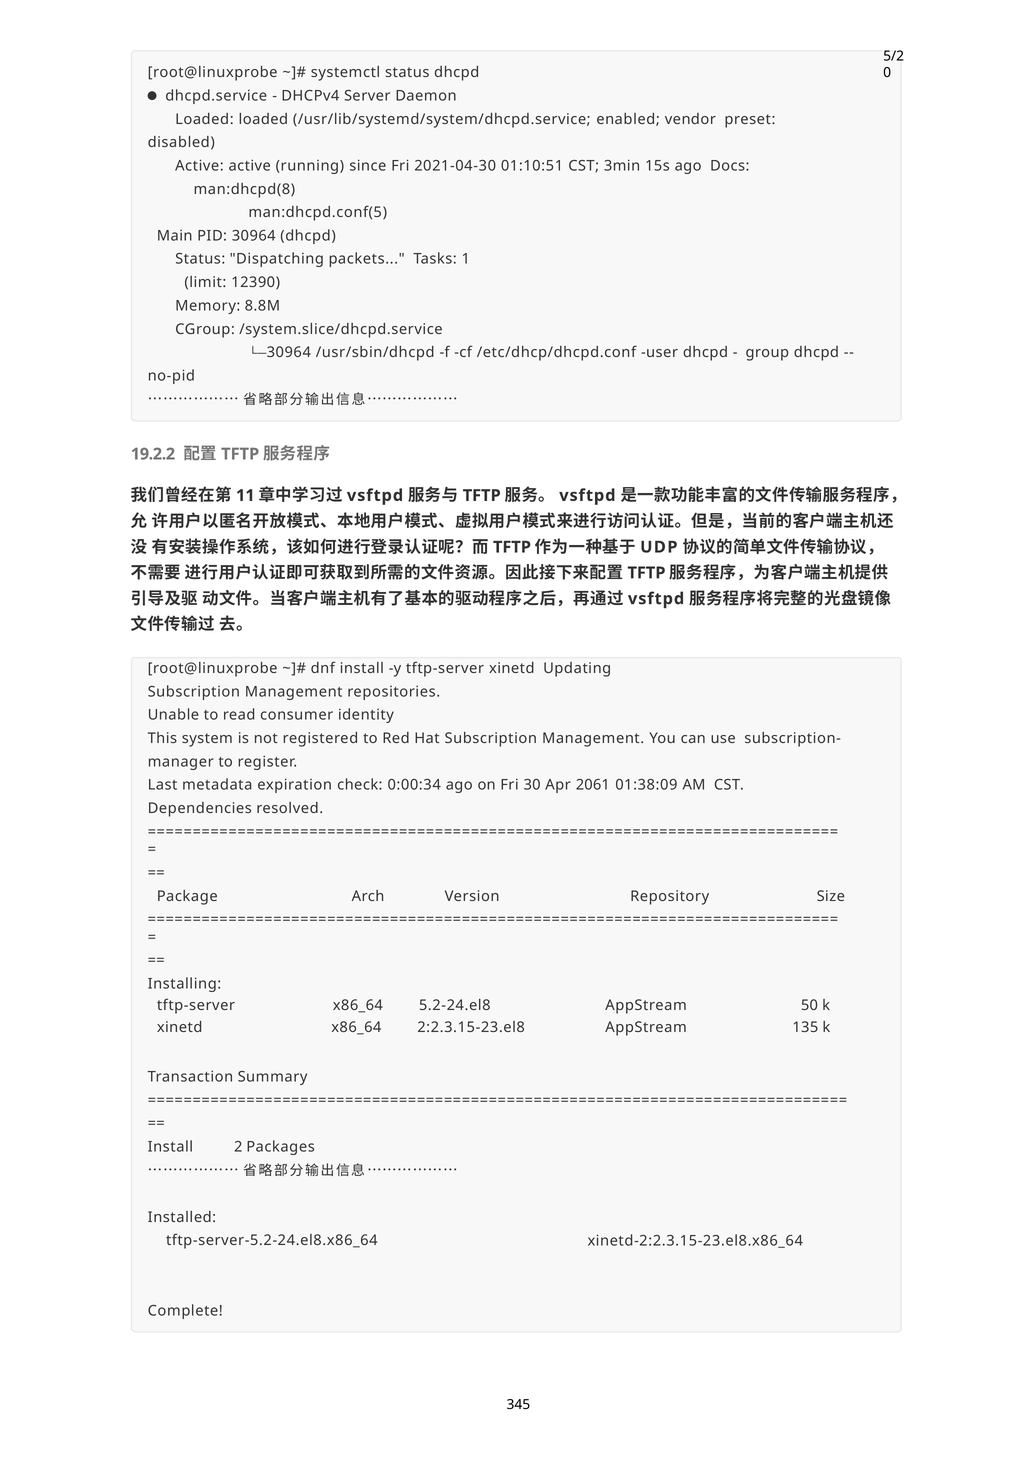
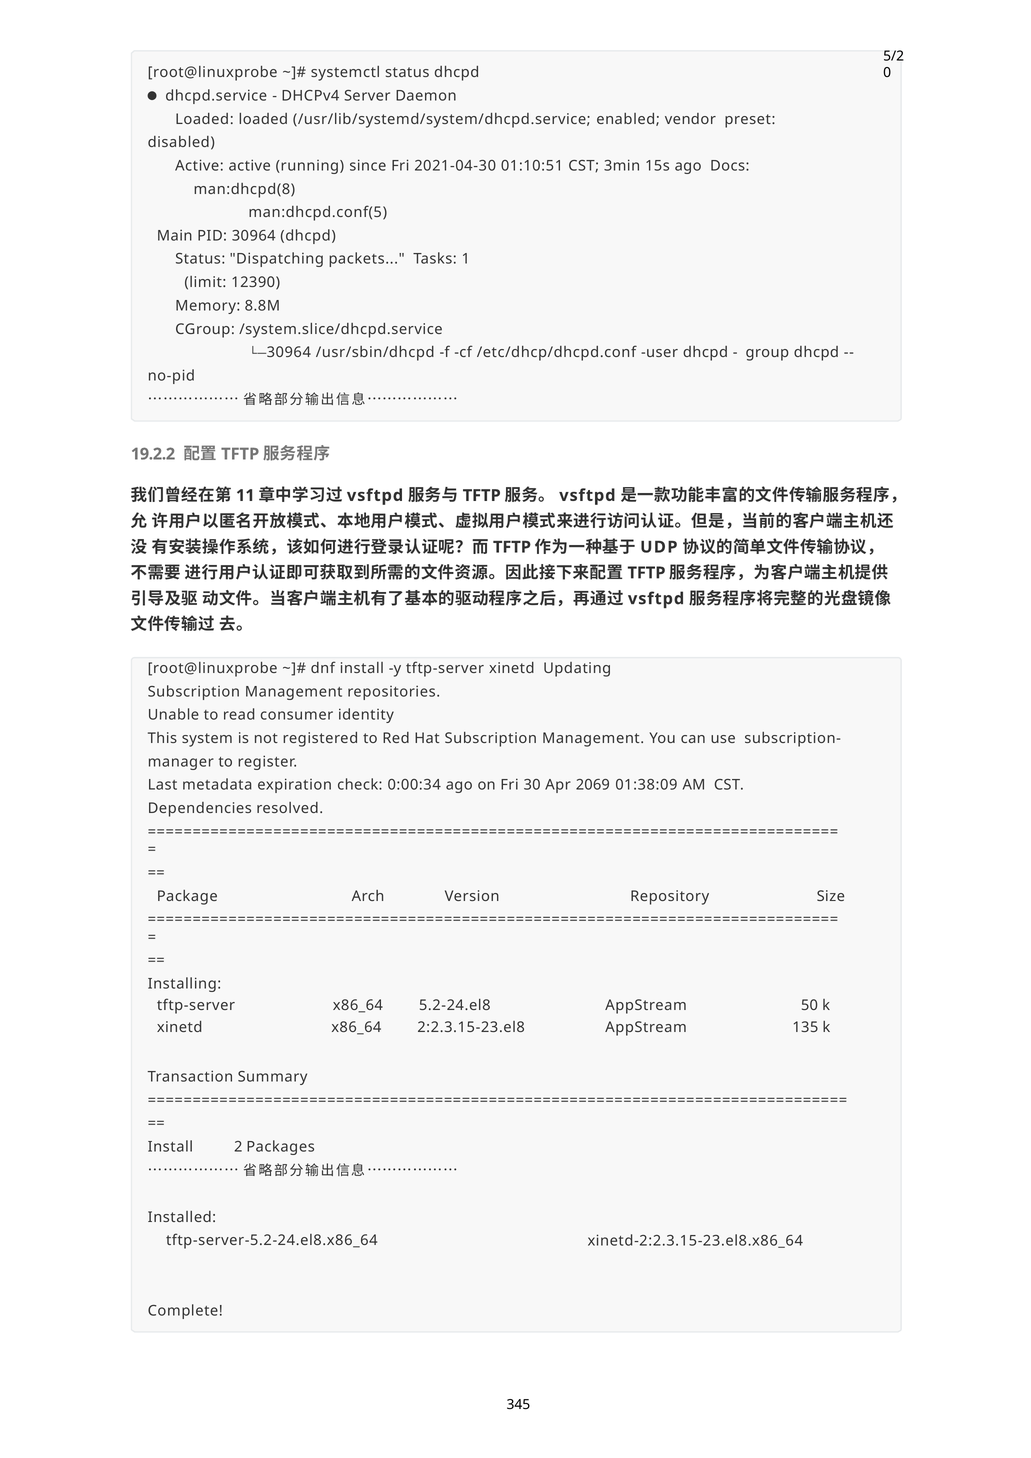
2061: 2061 -> 2069
